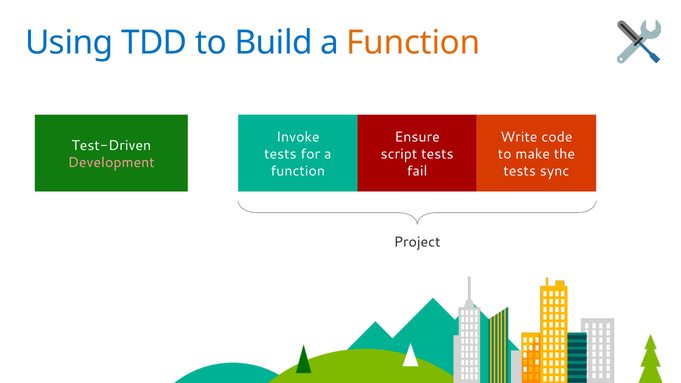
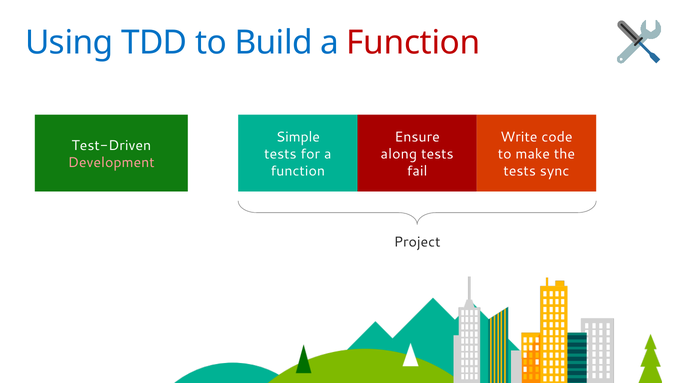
Function at (413, 43) colour: orange -> red
Invoke: Invoke -> Simple
script: script -> along
